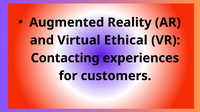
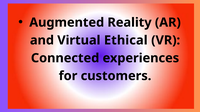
Contacting: Contacting -> Connected
